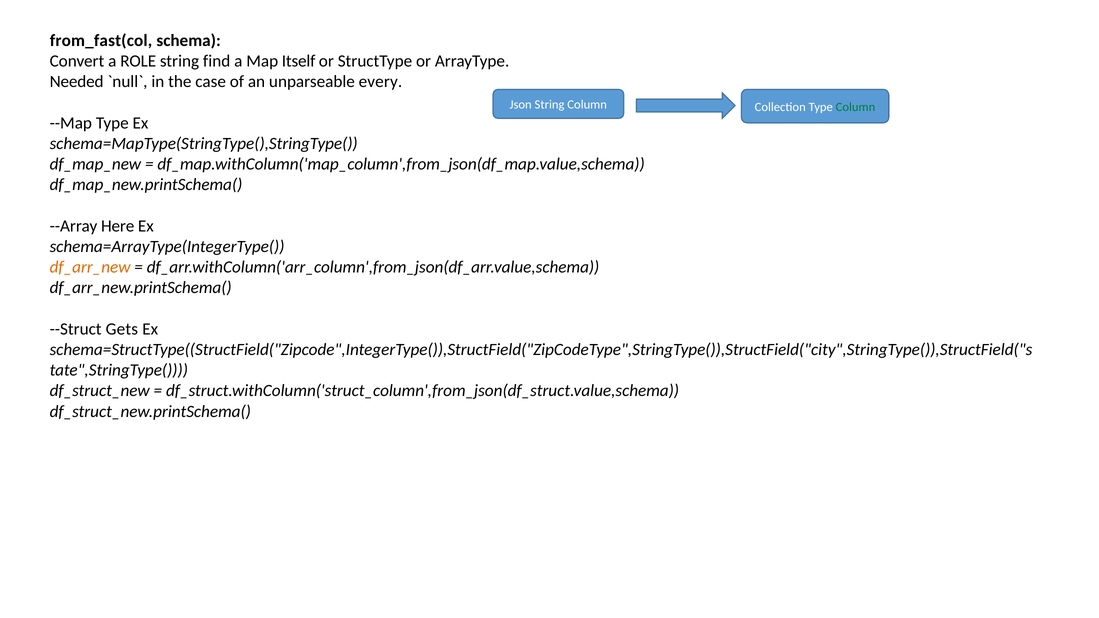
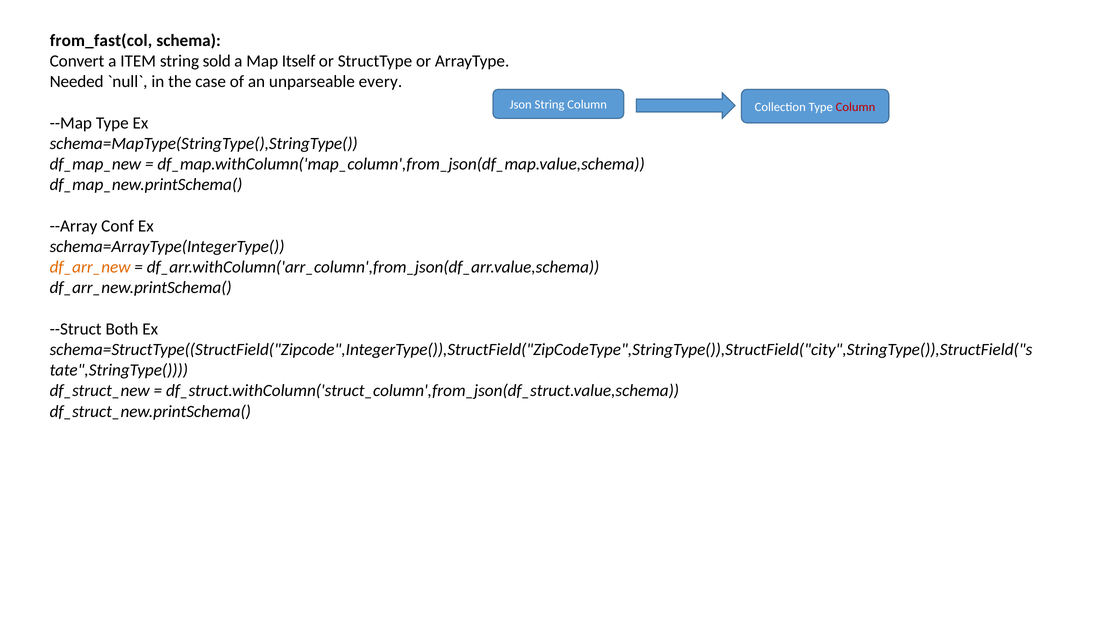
ROLE: ROLE -> ITEM
find: find -> sold
Column at (855, 107) colour: green -> red
Here: Here -> Conf
Gets: Gets -> Both
